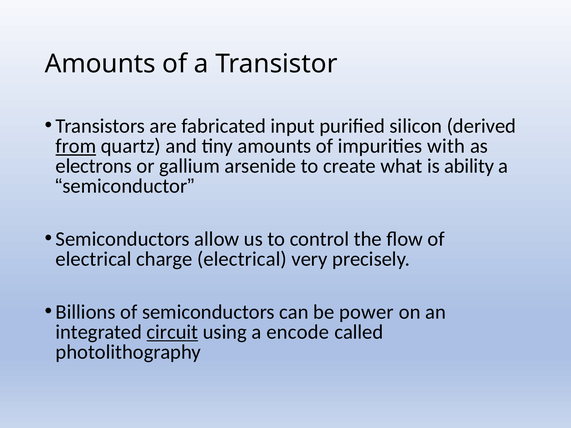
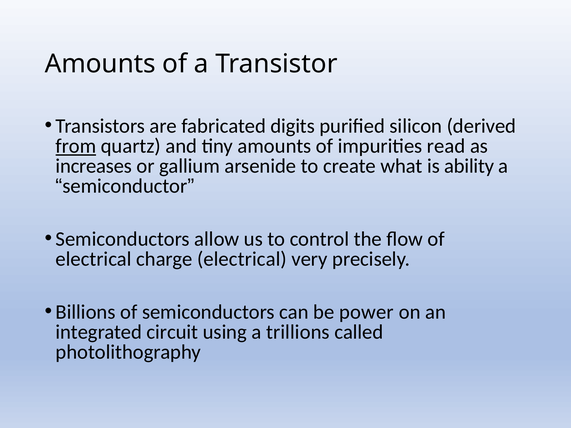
input: input -> digits
with: with -> read
electrons: electrons -> increases
circuit underline: present -> none
encode: encode -> trillions
